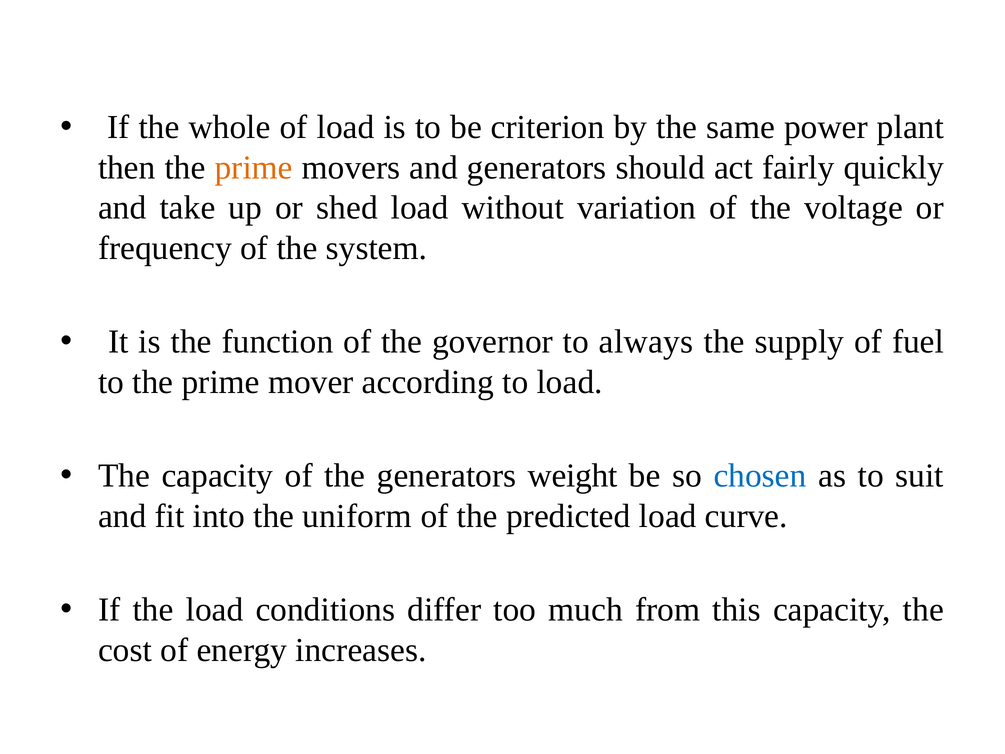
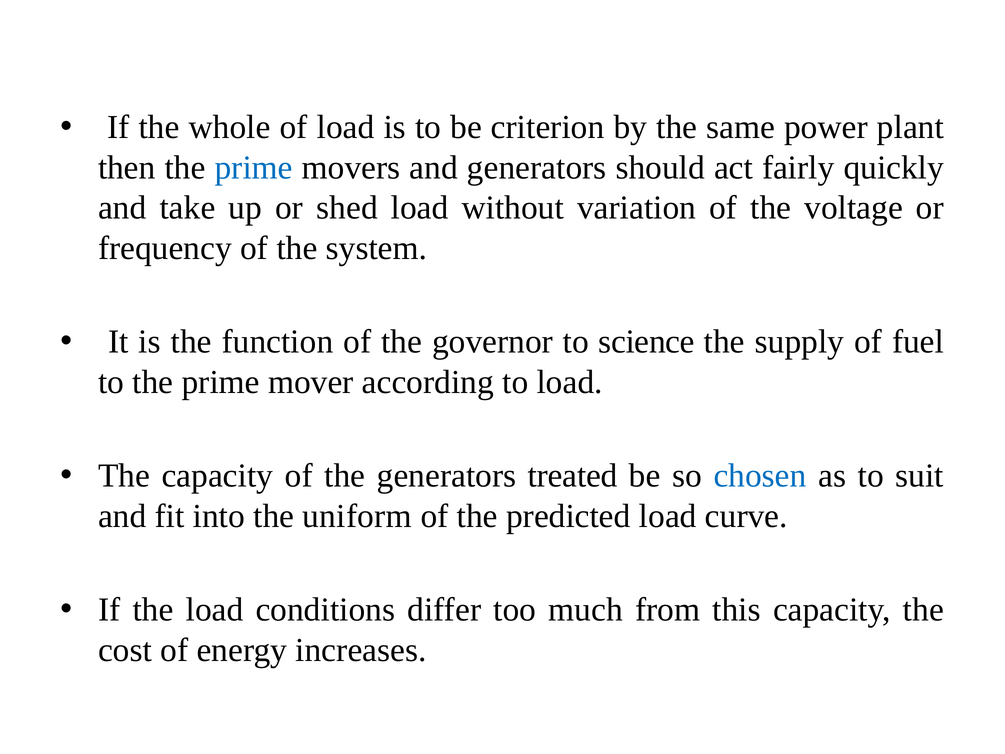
prime at (254, 168) colour: orange -> blue
always: always -> science
weight: weight -> treated
